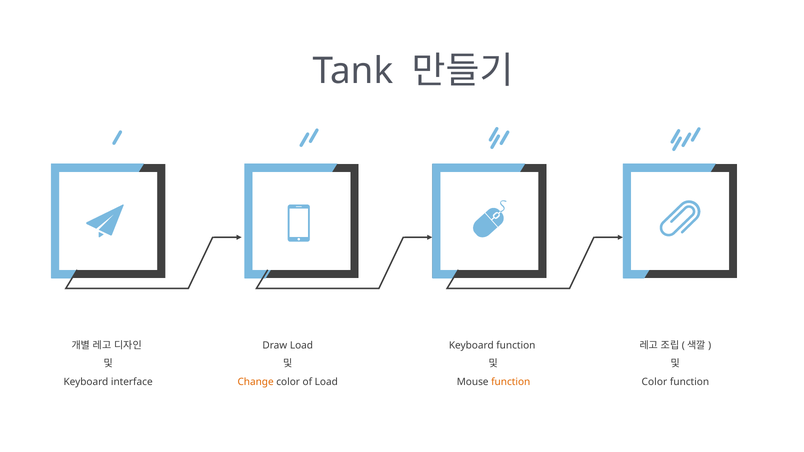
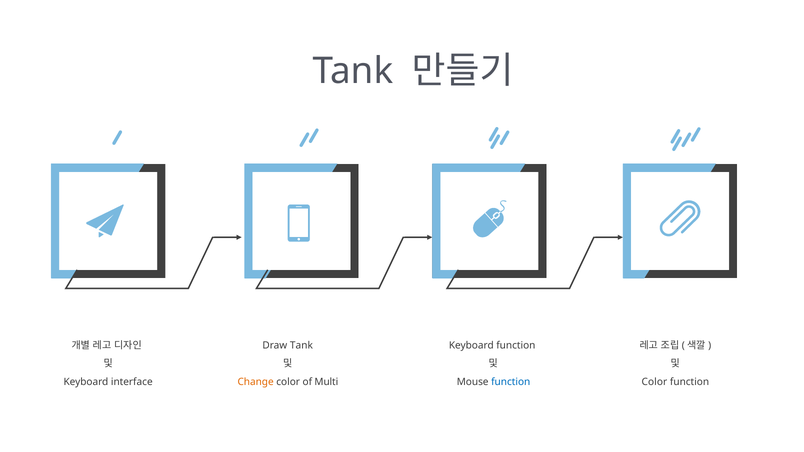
Draw Load: Load -> Tank
of Load: Load -> Multi
function at (511, 382) colour: orange -> blue
